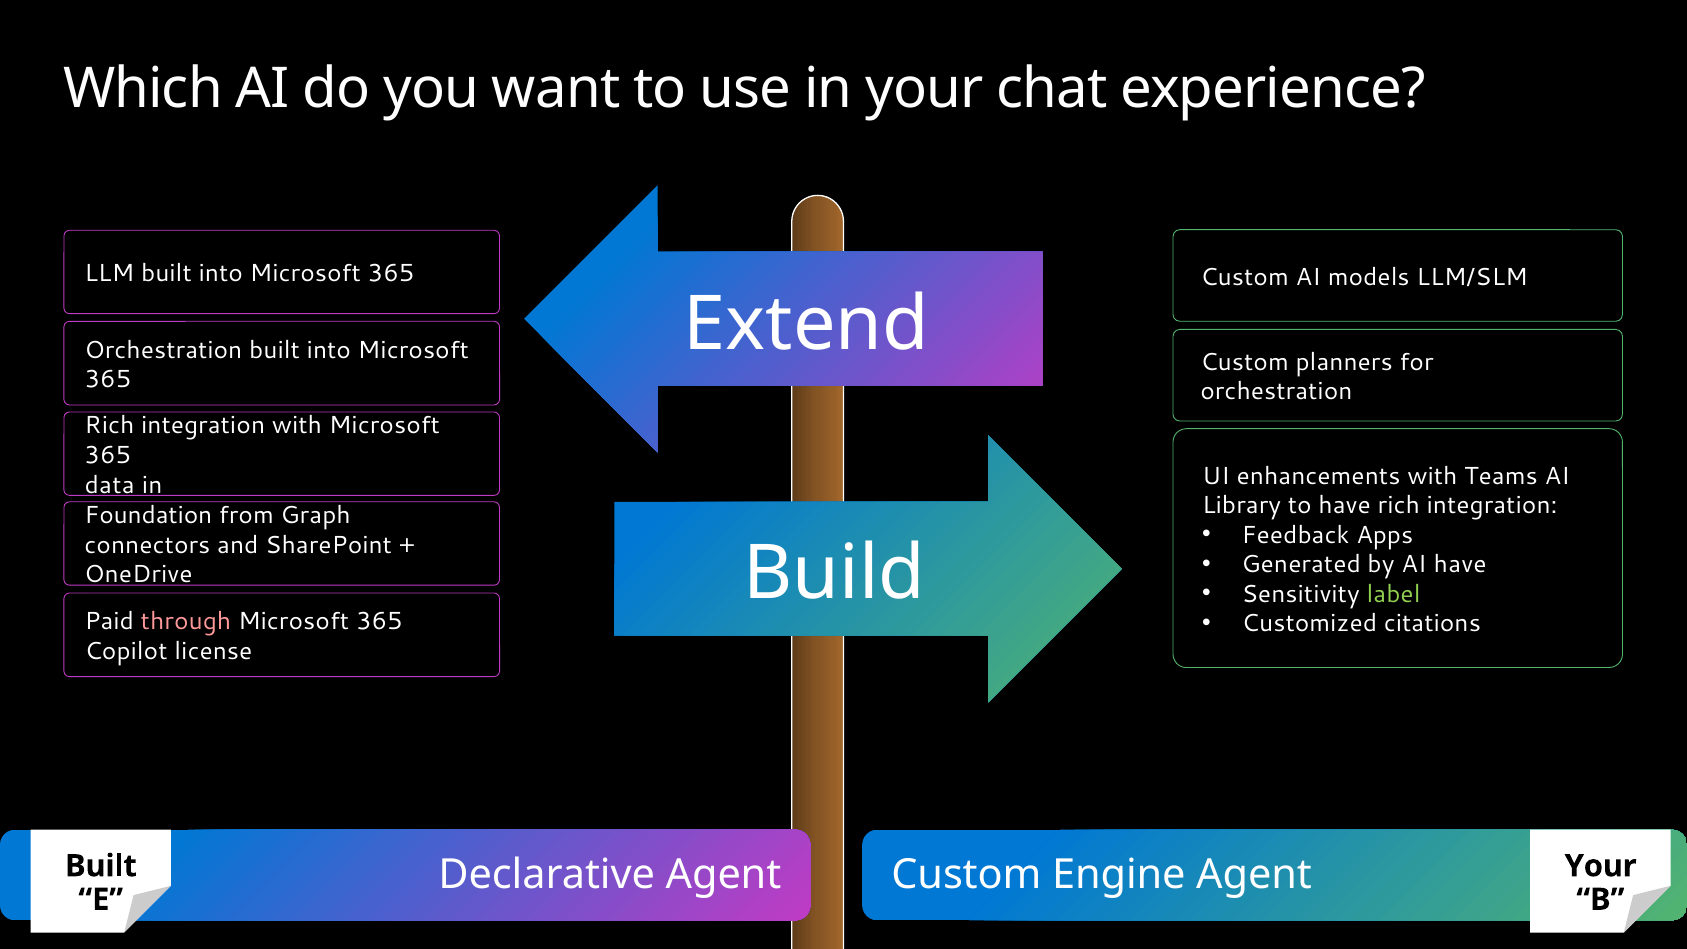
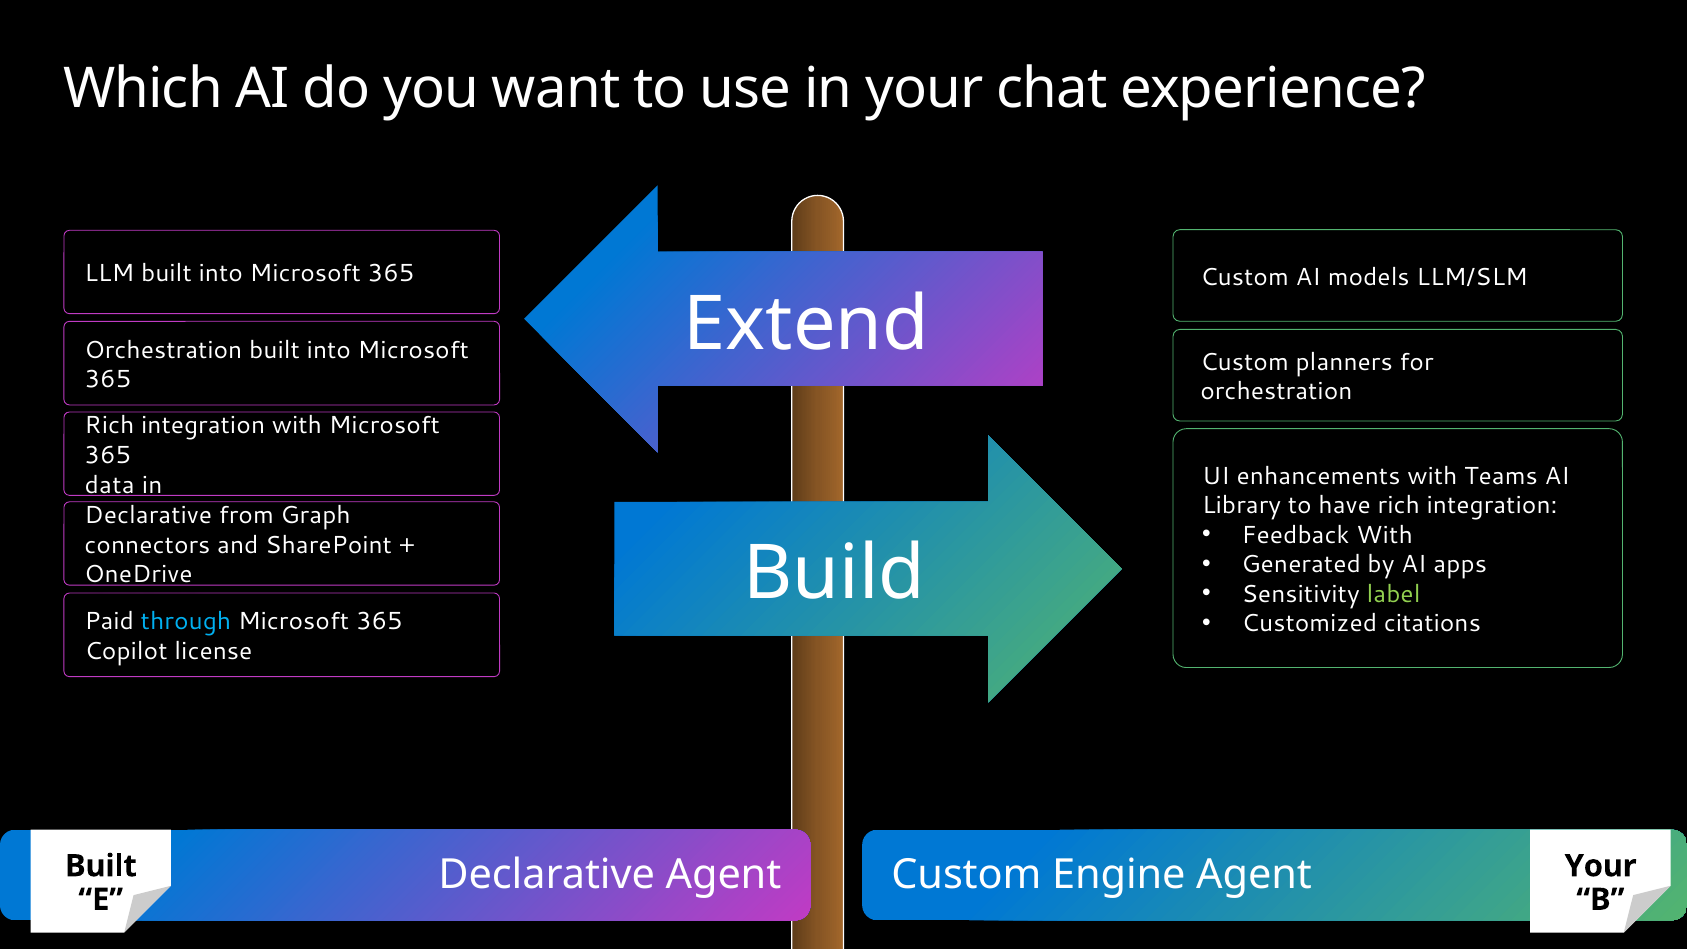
Foundation at (148, 516): Foundation -> Declarative
Apps at (1385, 535): Apps -> With
AI have: have -> apps
through colour: pink -> light blue
